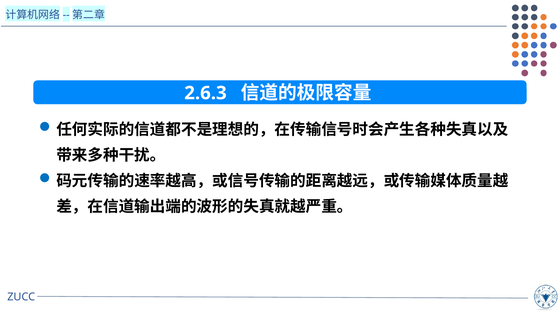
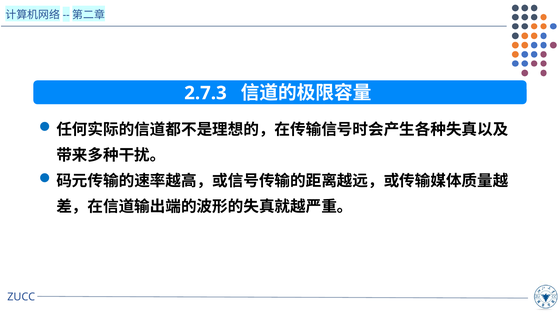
2.6.3: 2.6.3 -> 2.7.3
